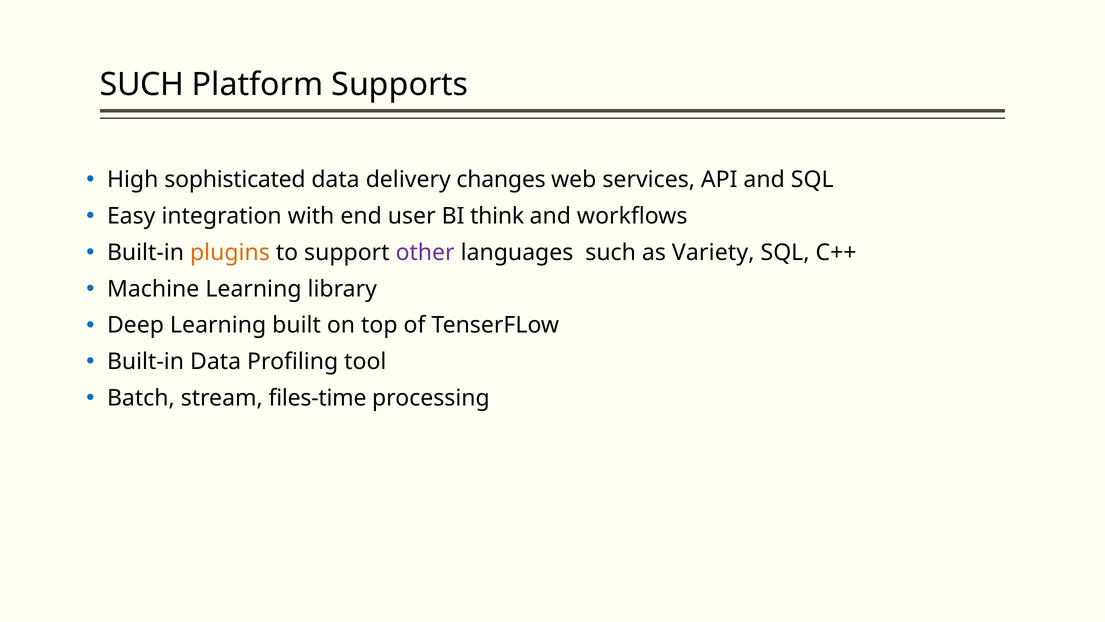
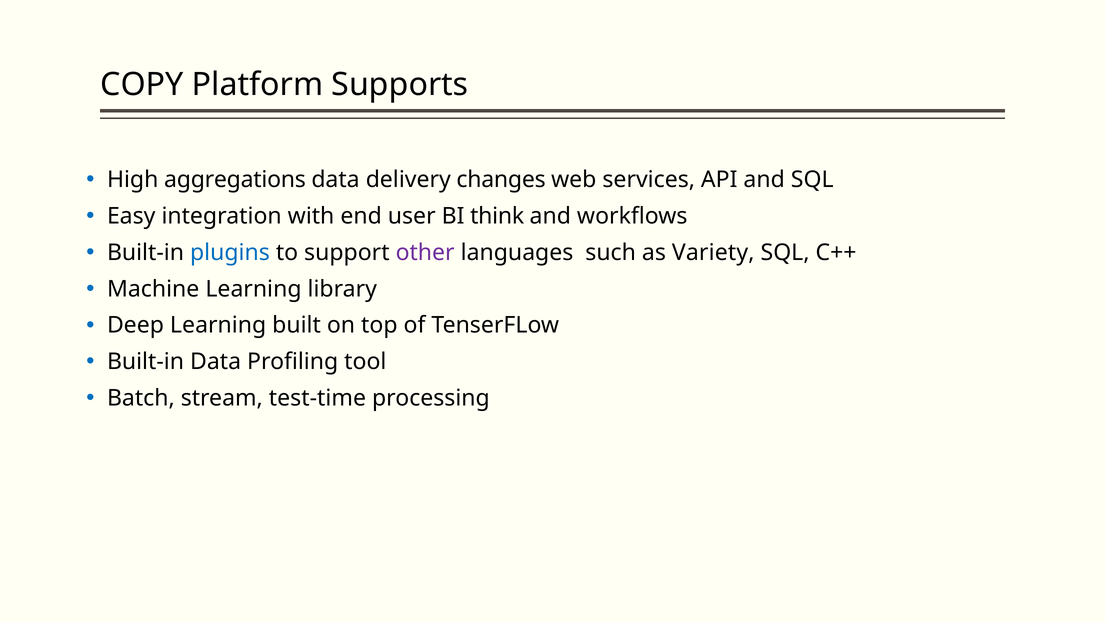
SUCH at (142, 85): SUCH -> COPY
sophisticated: sophisticated -> aggregations
plugins colour: orange -> blue
files-time: files-time -> test-time
